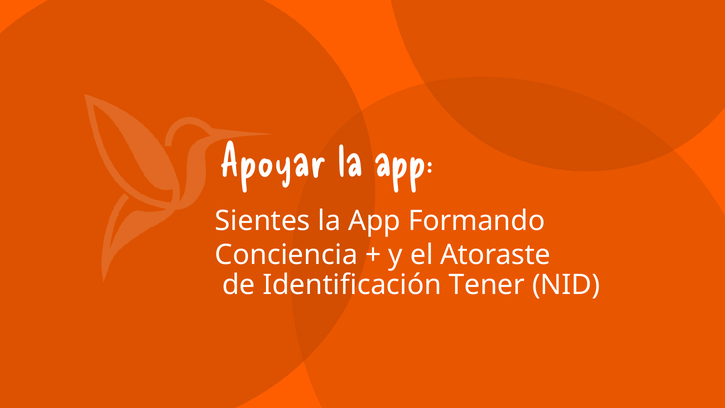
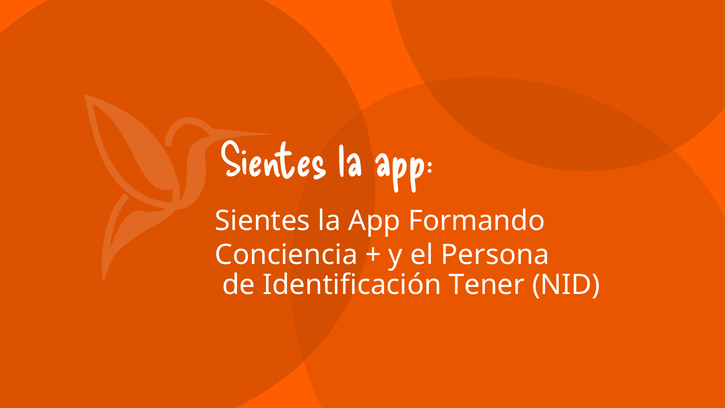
Apoyar at (273, 162): Apoyar -> Sientes
Atoraste: Atoraste -> Persona
